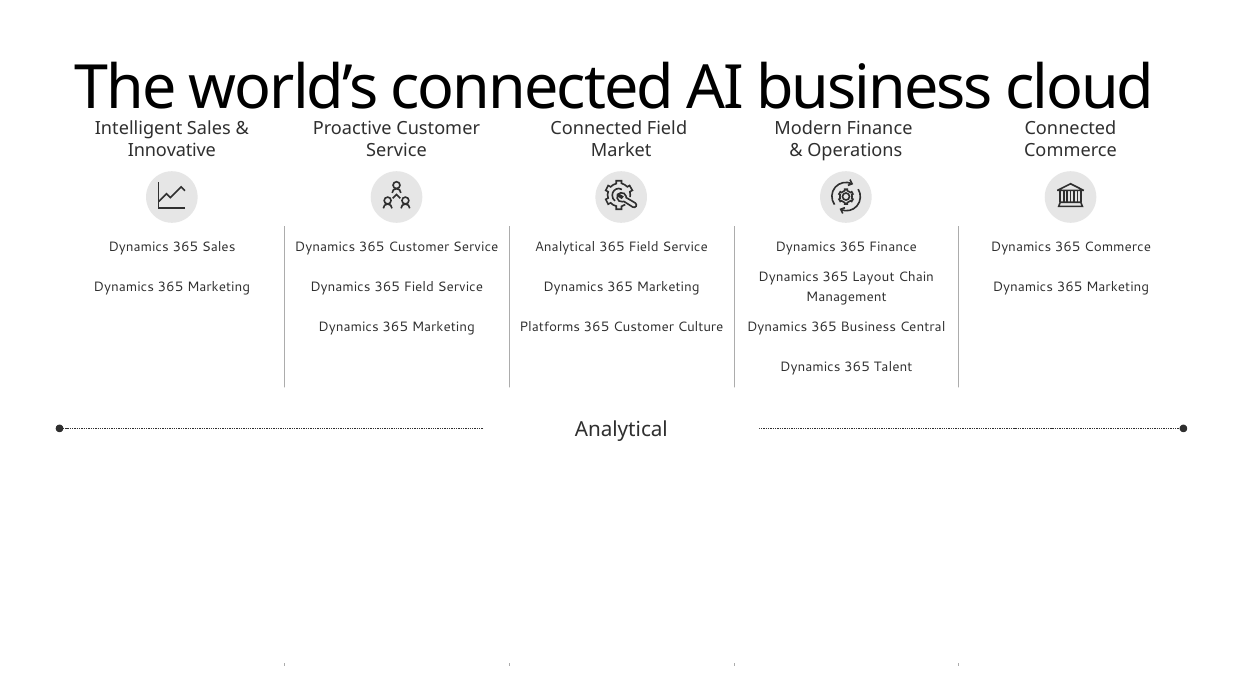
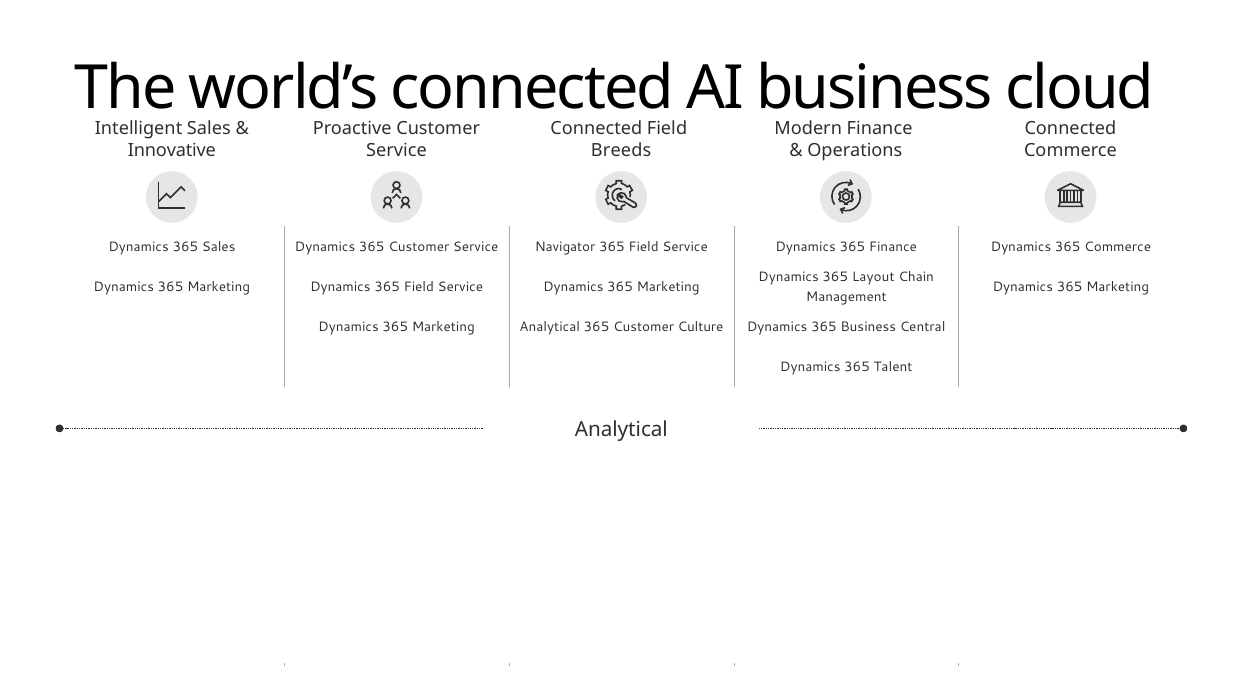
Market at (621, 151): Market -> Breeds
Service Analytical: Analytical -> Navigator
Marketing Platforms: Platforms -> Analytical
